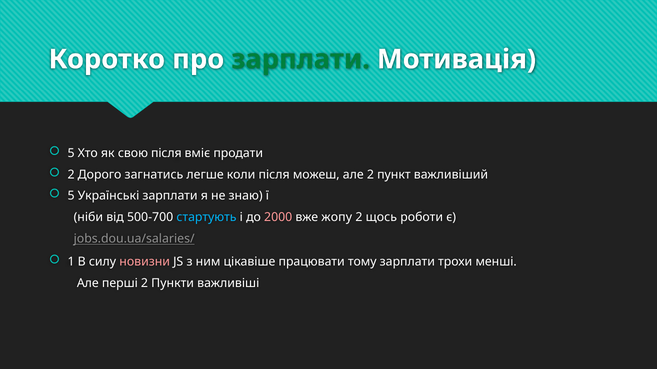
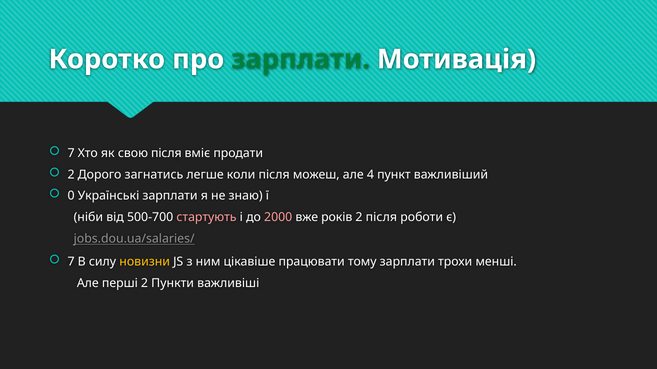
5 at (71, 154): 5 -> 7
але 2: 2 -> 4
5 at (71, 196): 5 -> 0
стартують colour: light blue -> pink
жопу: жопу -> років
2 щось: щось -> після
1 at (71, 262): 1 -> 7
новизни colour: pink -> yellow
